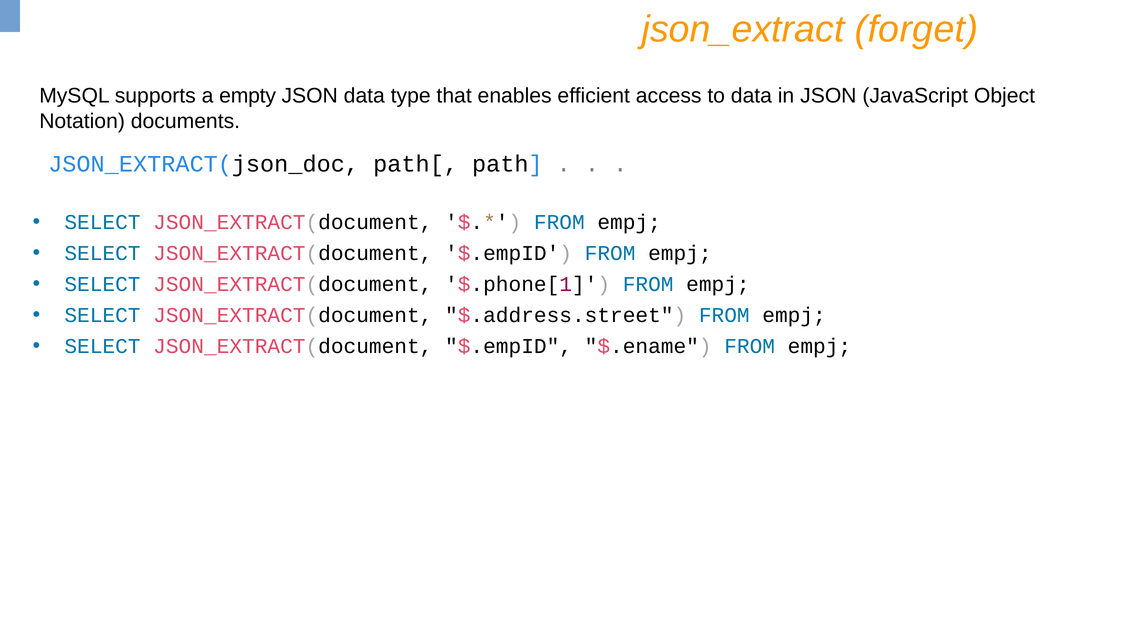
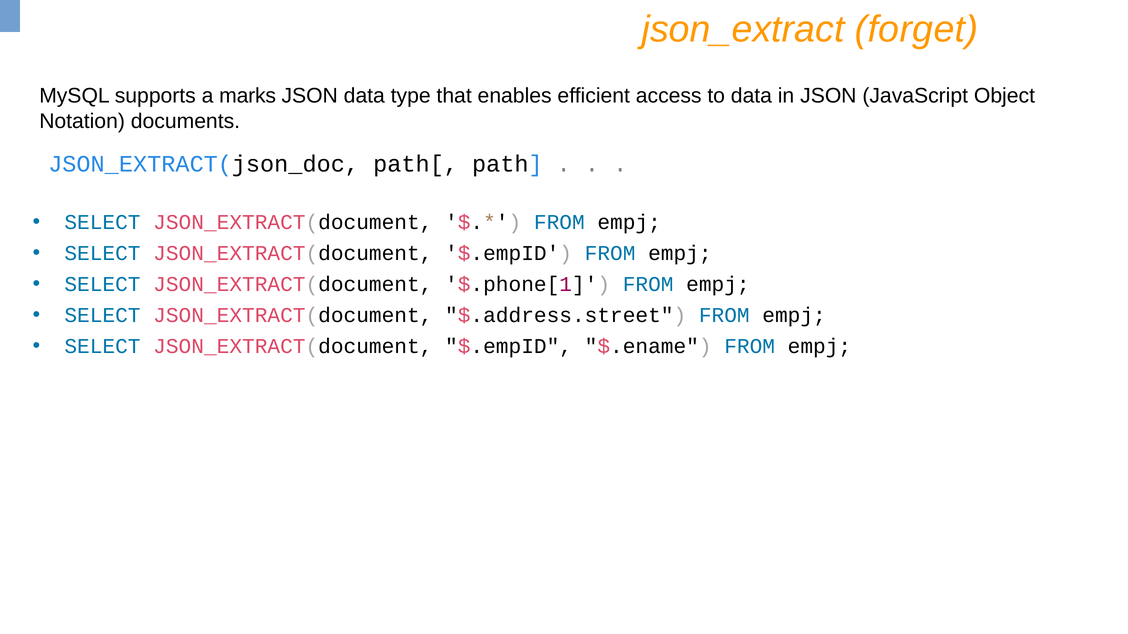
empty: empty -> marks
